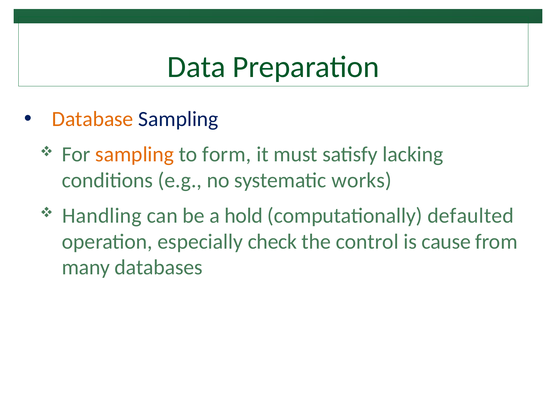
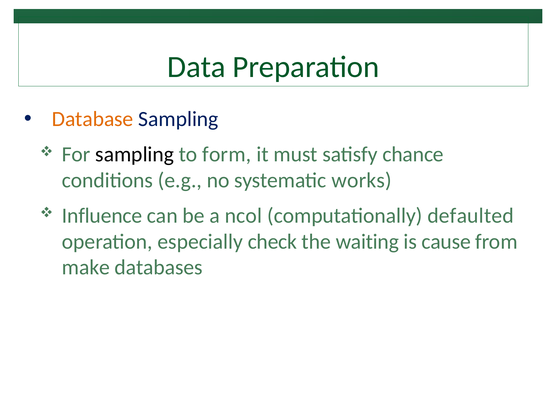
sampling at (135, 154) colour: orange -> black
lacking: lacking -> chance
Handling: Handling -> Influence
hold: hold -> ncol
control: control -> waiting
many: many -> make
